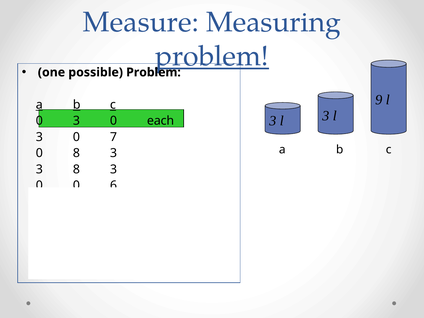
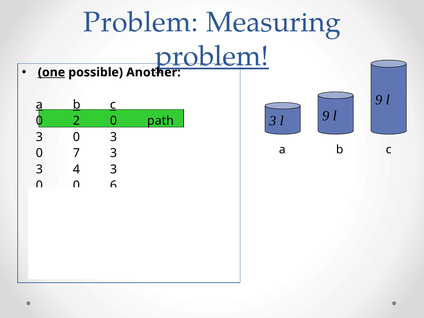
Measure at (141, 22): Measure -> Problem
one underline: none -> present
possible Problem: Problem -> Another
3 l 3: 3 -> 9
3 at (76, 121): 3 -> 2
each: each -> path
3 0 7: 7 -> 3
0 8: 8 -> 7
3 8: 8 -> 4
